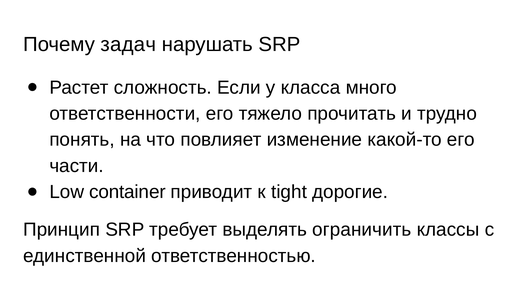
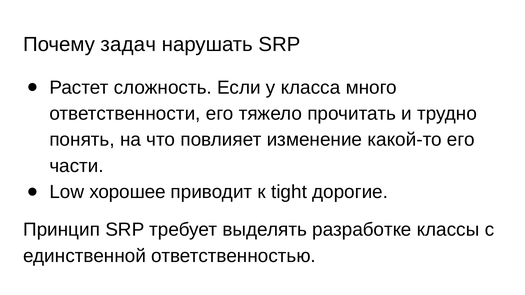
container: container -> хорошее
ограничить: ограничить -> разработке
